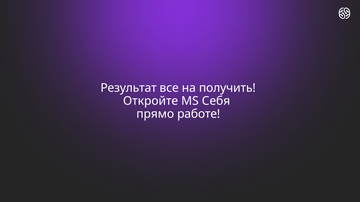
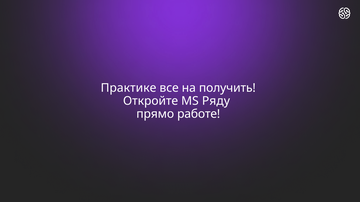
Результат: Результат -> Практике
Себя: Себя -> Ряду
